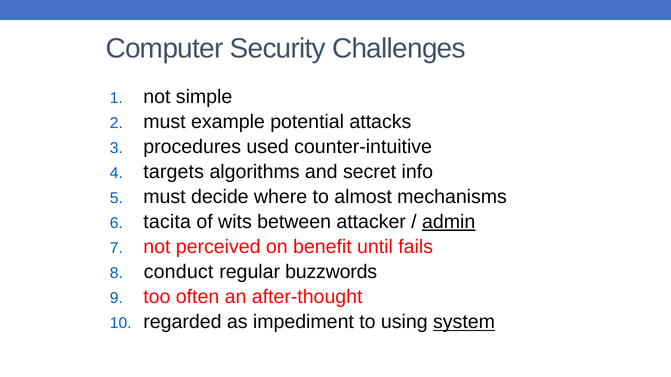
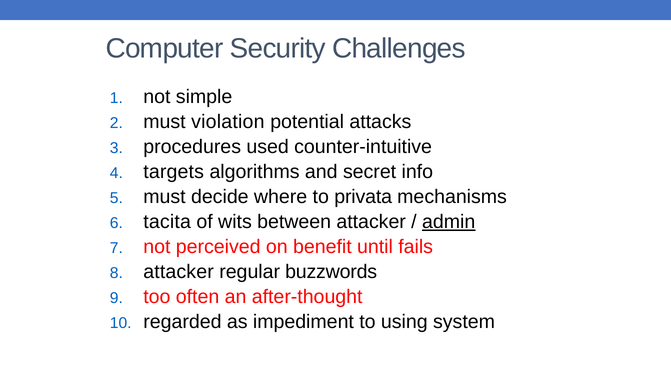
example: example -> violation
almost: almost -> privata
conduct at (179, 272): conduct -> attacker
system underline: present -> none
